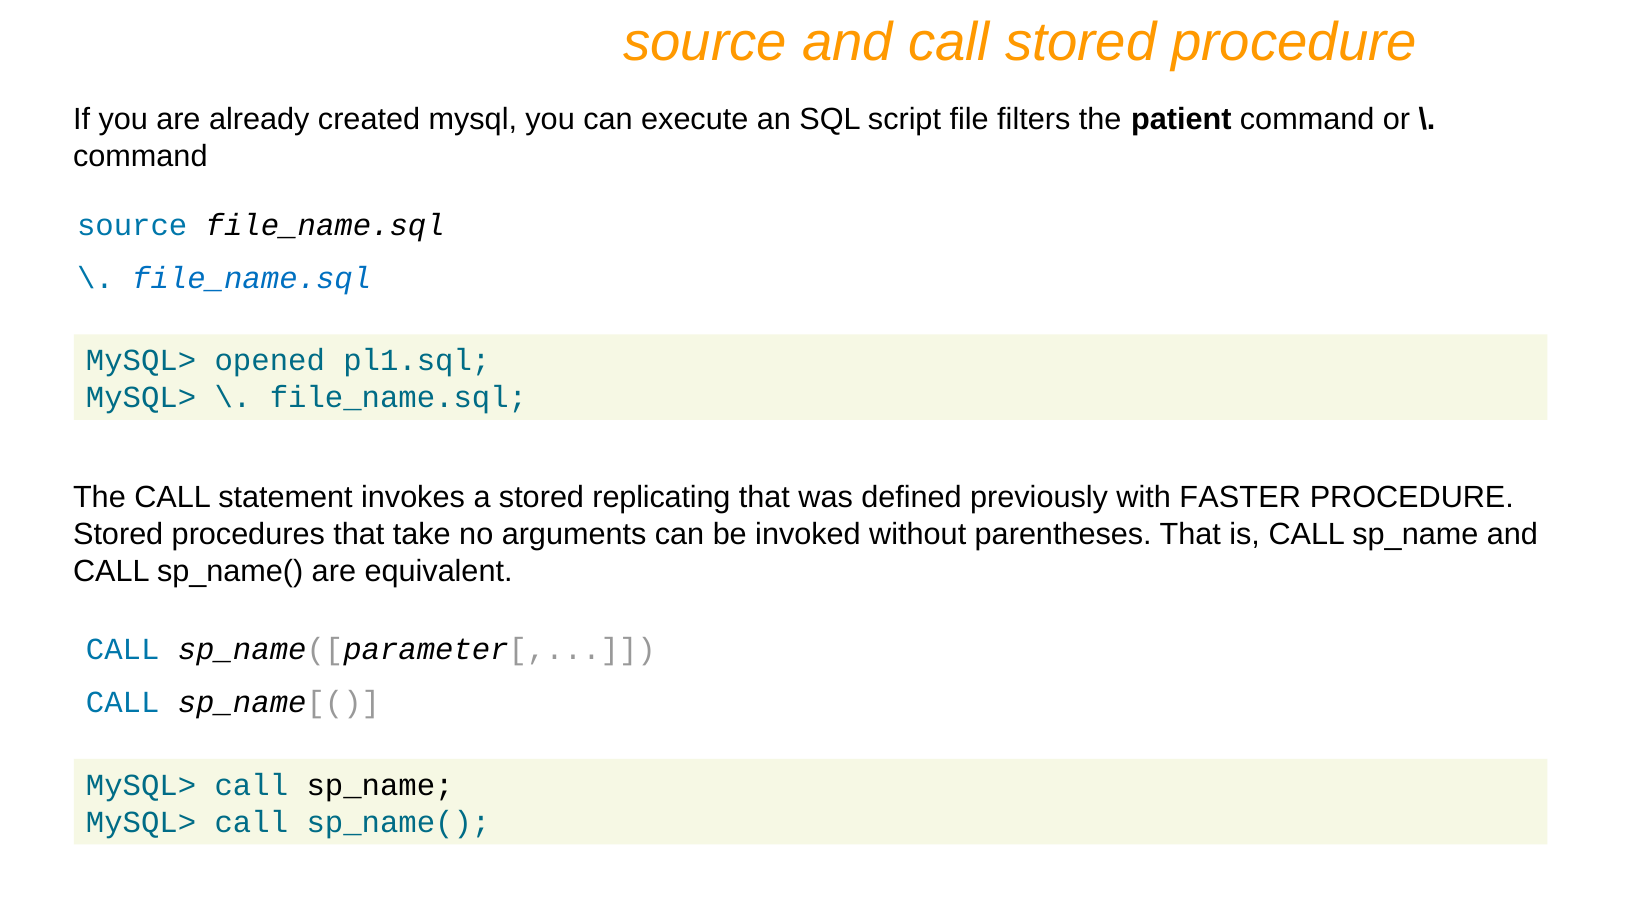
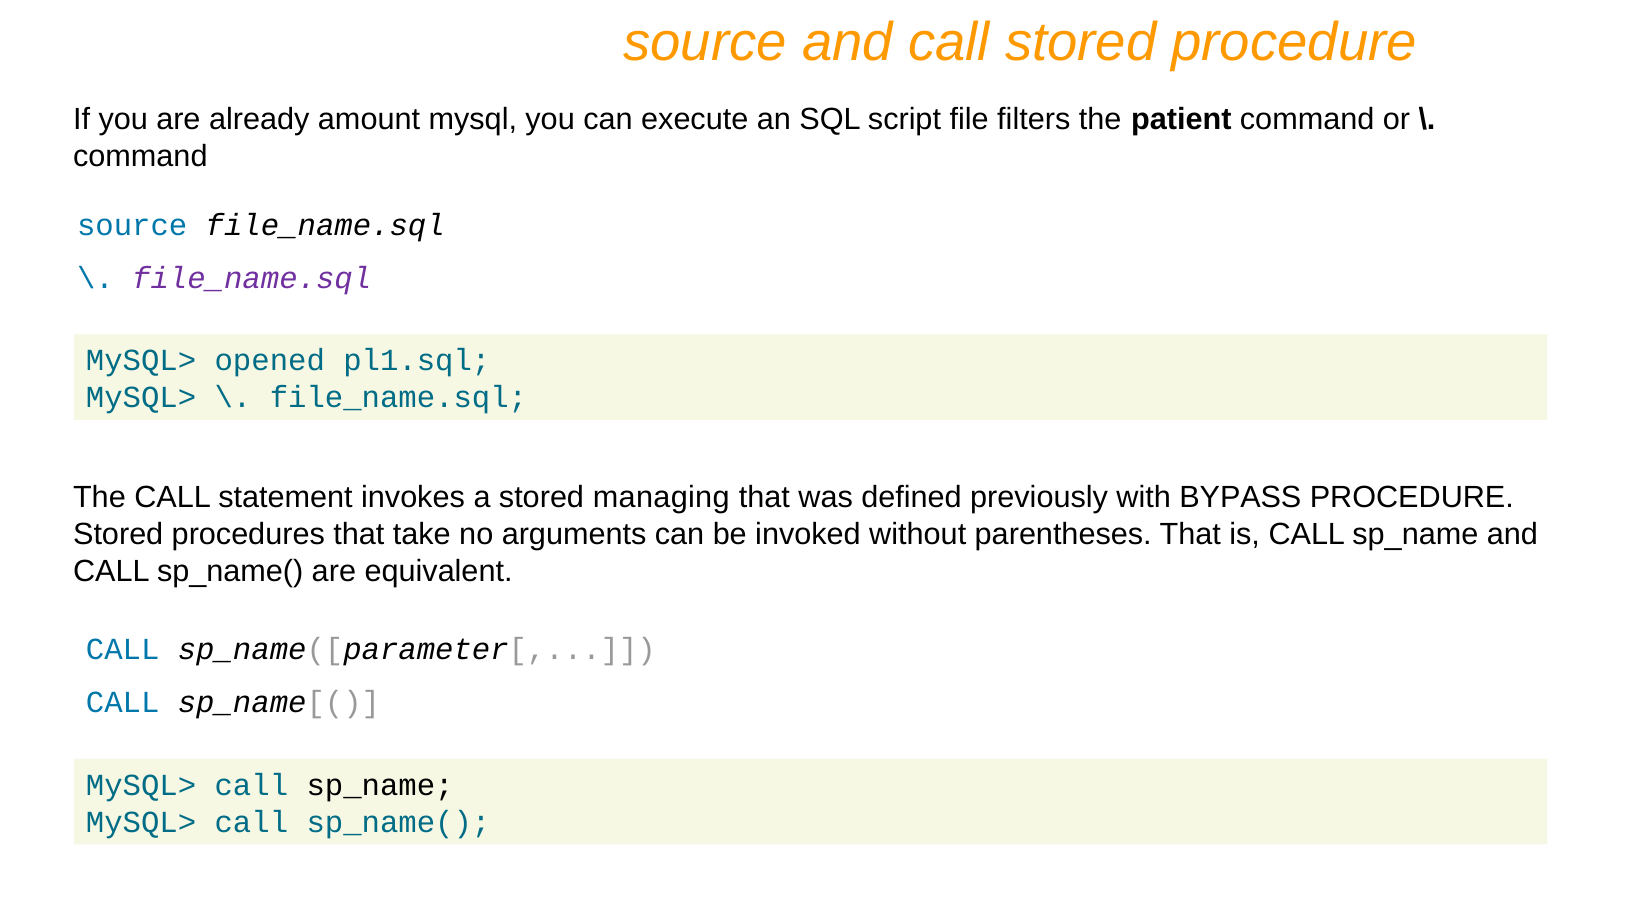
created: created -> amount
file_name.sql at (252, 279) colour: blue -> purple
replicating: replicating -> managing
FASTER: FASTER -> BYPASS
